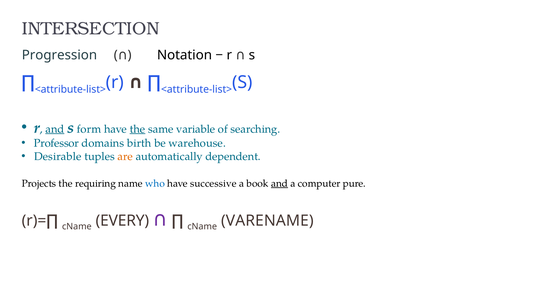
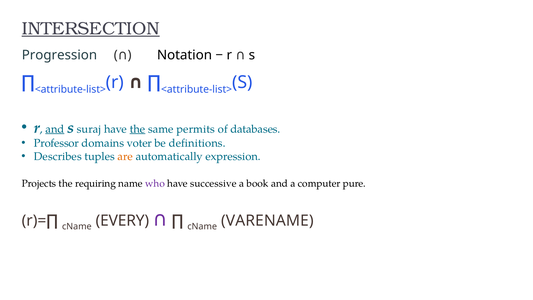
INTERSECTION underline: none -> present
form: form -> suraj
variable: variable -> permits
searching: searching -> databases
birth: birth -> voter
warehouse: warehouse -> definitions
Desirable: Desirable -> Describes
dependent: dependent -> expression
who colour: blue -> purple
and at (279, 183) underline: present -> none
